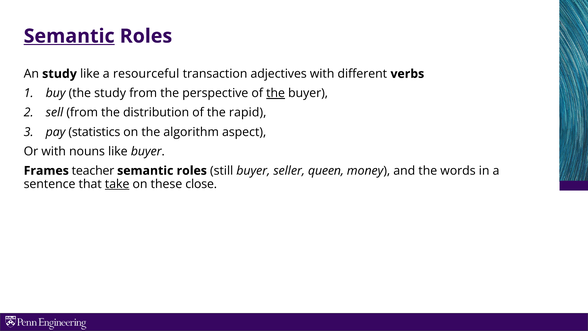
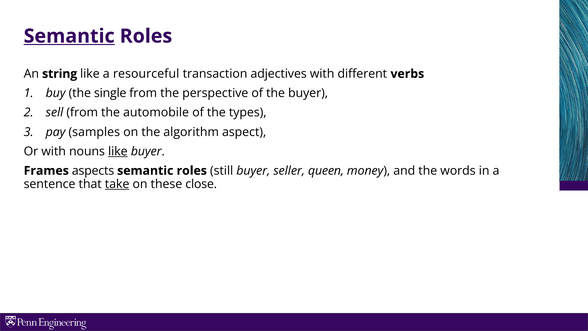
An study: study -> string
the study: study -> single
the at (276, 93) underline: present -> none
distribution: distribution -> automobile
rapid: rapid -> types
statistics: statistics -> samples
like at (118, 151) underline: none -> present
teacher: teacher -> aspects
